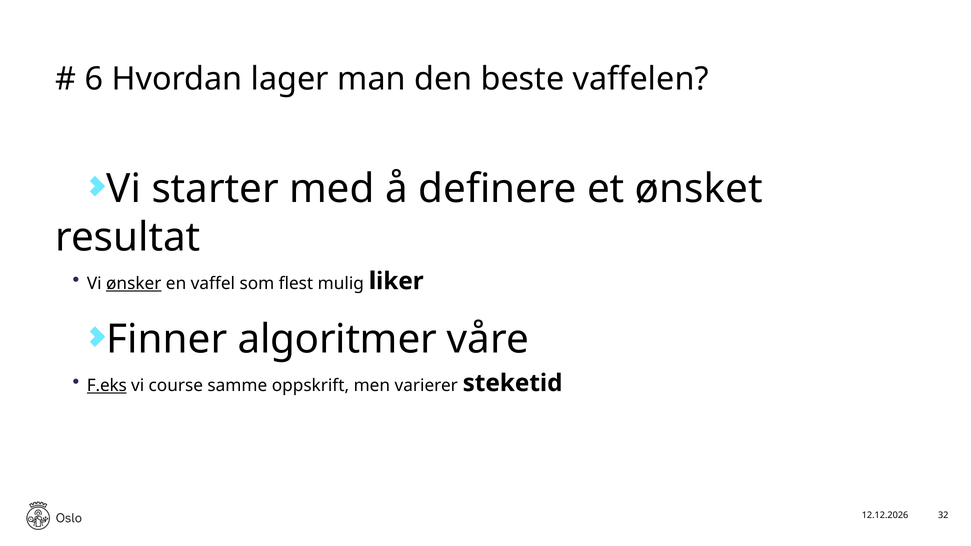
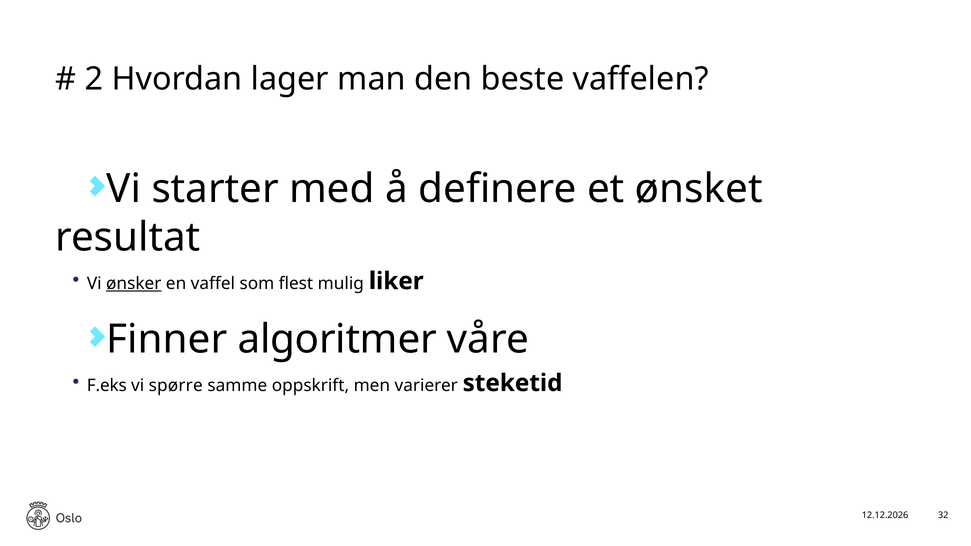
6: 6 -> 2
F.eks underline: present -> none
course: course -> spørre
